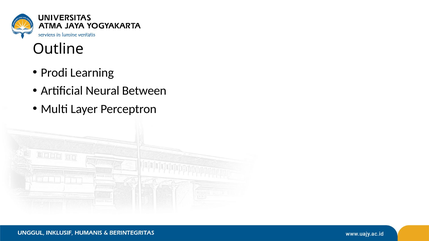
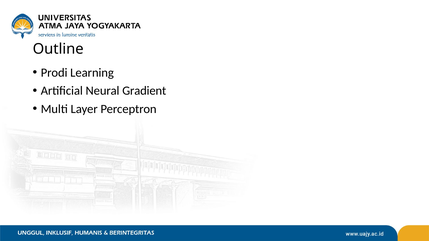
Between: Between -> Gradient
